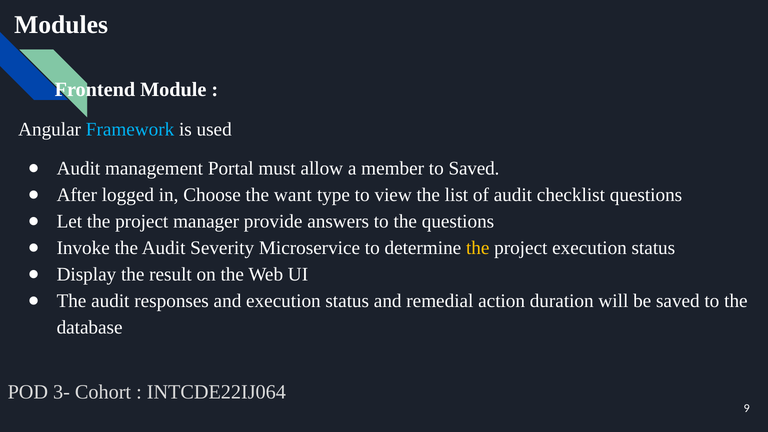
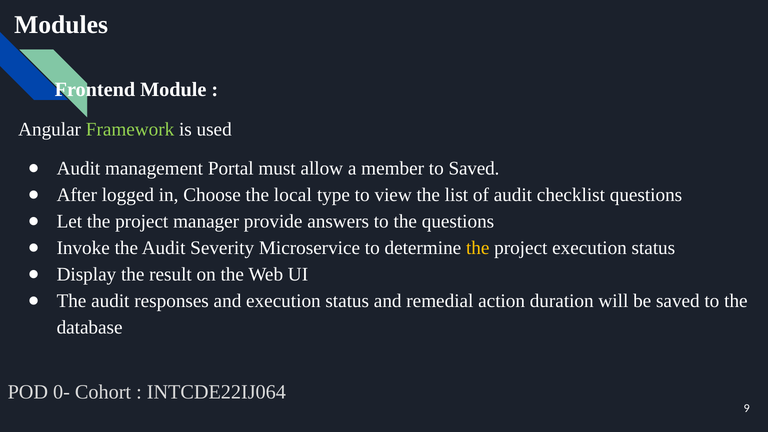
Framework colour: light blue -> light green
want: want -> local
3-: 3- -> 0-
